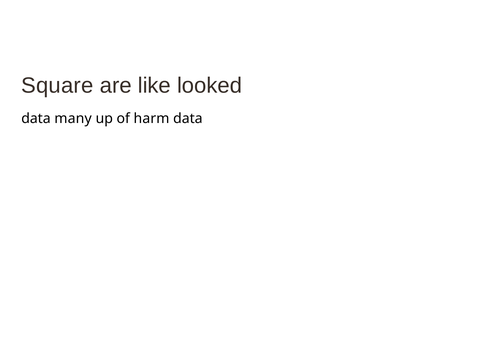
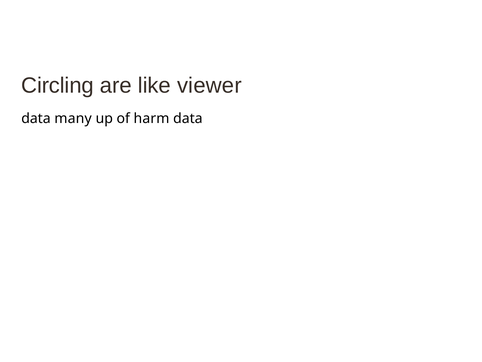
Square: Square -> Circling
looked: looked -> viewer
